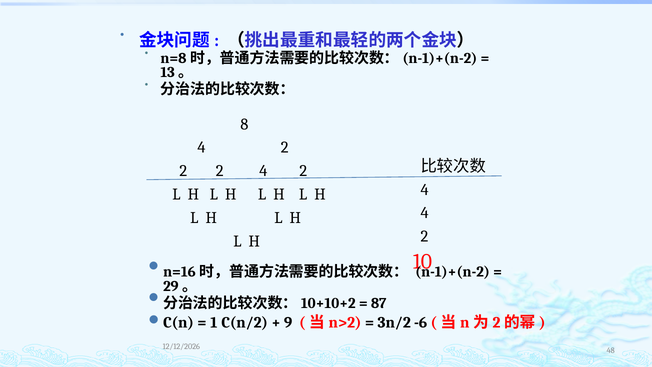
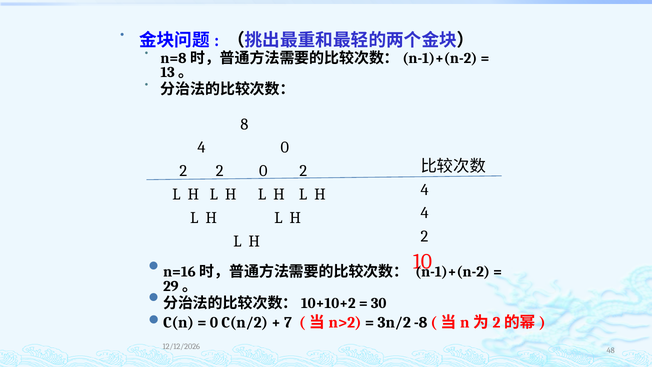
2 at (285, 147): 2 -> 0
2 4: 4 -> 0
87: 87 -> 30
1 at (214, 322): 1 -> 0
9: 9 -> 7
-6: -6 -> -8
